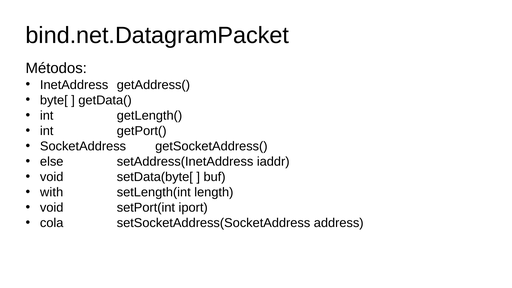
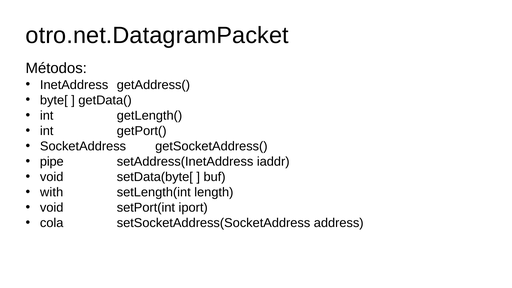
bind.net.DatagramPacket: bind.net.DatagramPacket -> otro.net.DatagramPacket
else: else -> pipe
